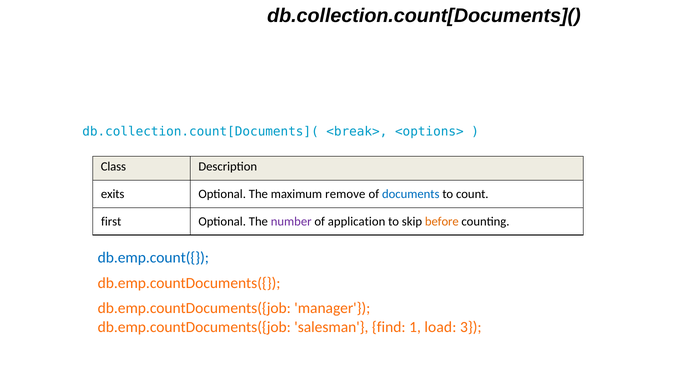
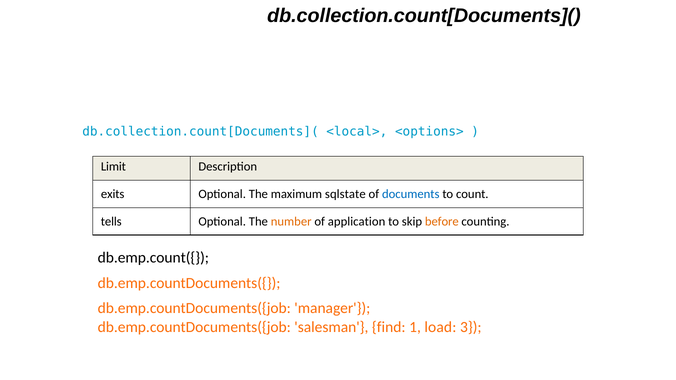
<break>: <break> -> <local>
Class: Class -> Limit
remove: remove -> sqlstate
first: first -> tells
number colour: purple -> orange
db.emp.count({ colour: blue -> black
